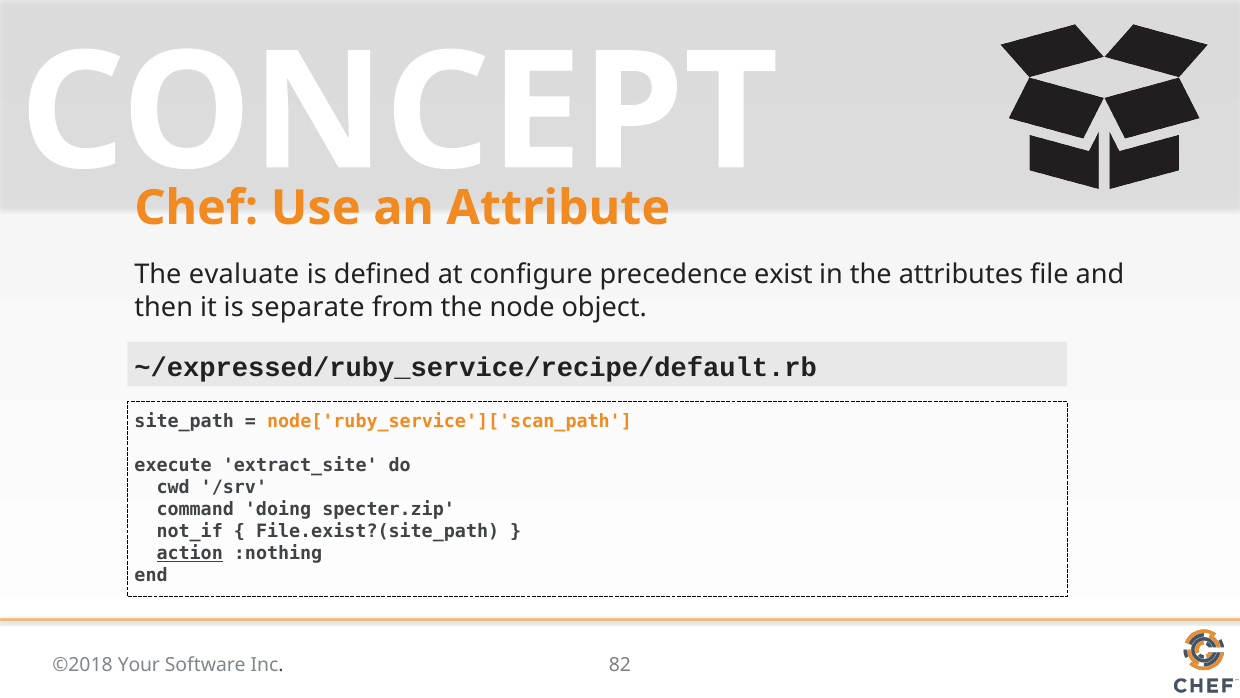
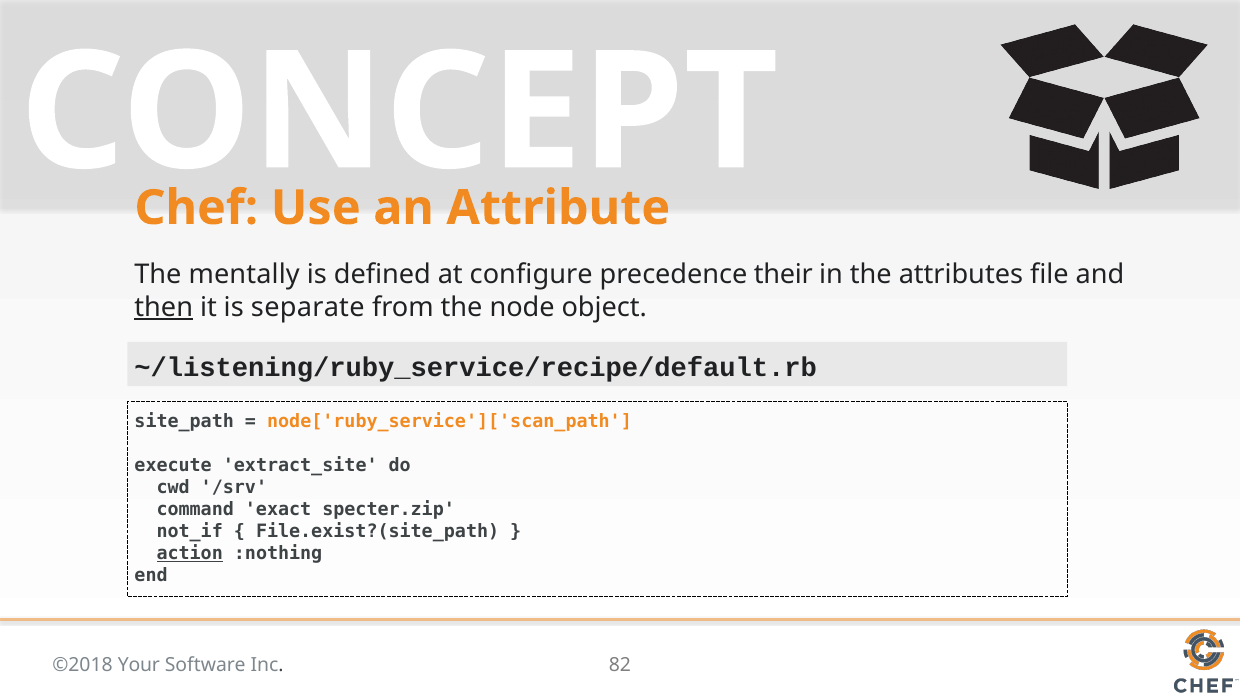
evaluate: evaluate -> mentally
exist: exist -> their
then underline: none -> present
~/expressed/ruby_service/recipe/default.rb: ~/expressed/ruby_service/recipe/default.rb -> ~/listening/ruby_service/recipe/default.rb
doing: doing -> exact
